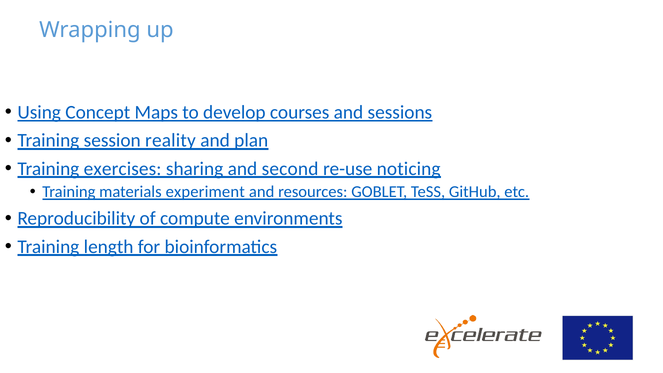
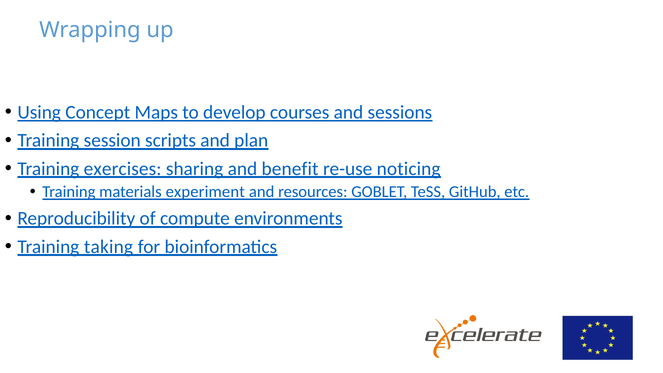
reality: reality -> scripts
second: second -> benefit
length: length -> taking
